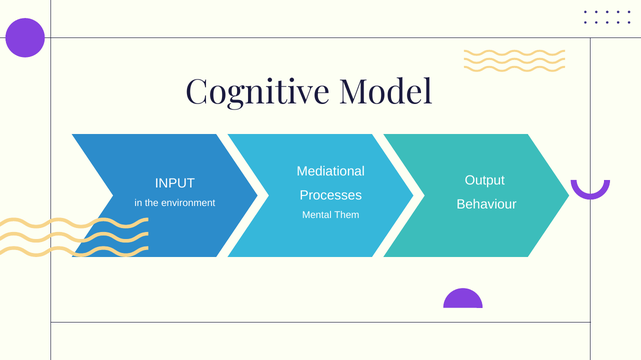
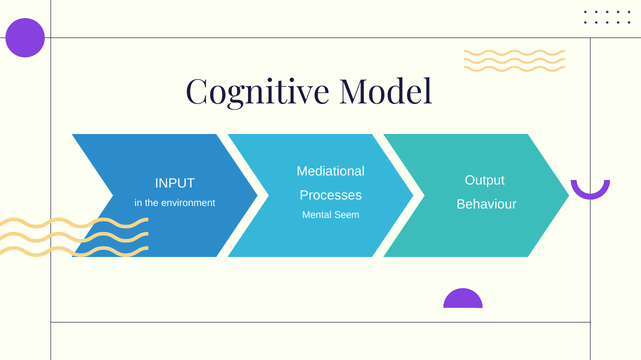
Them: Them -> Seem
